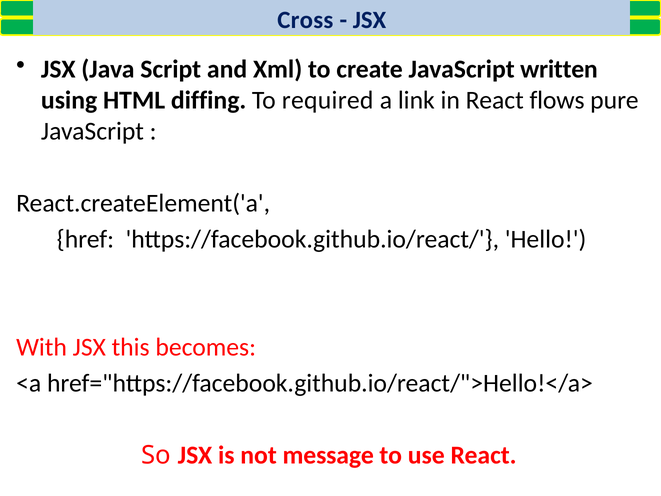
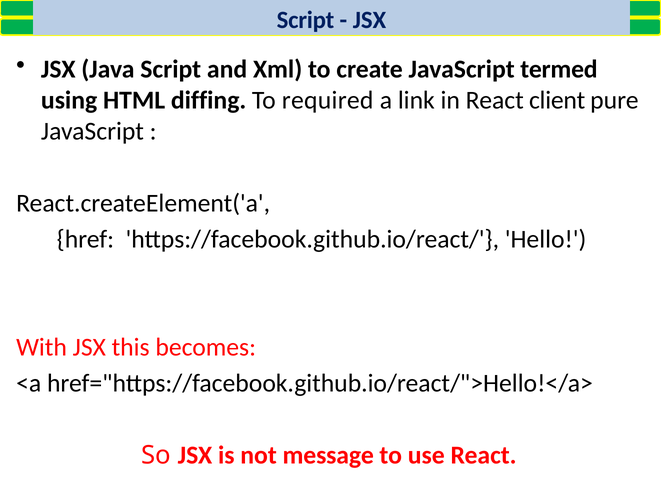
Cross at (305, 20): Cross -> Script
written: written -> termed
flows: flows -> client
